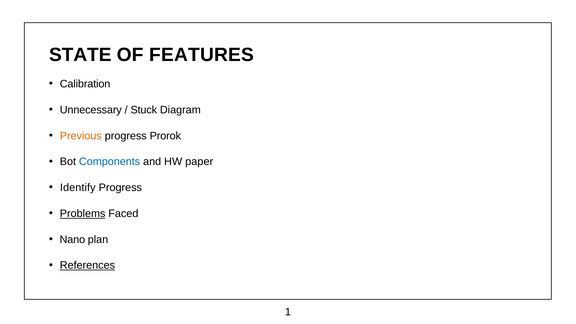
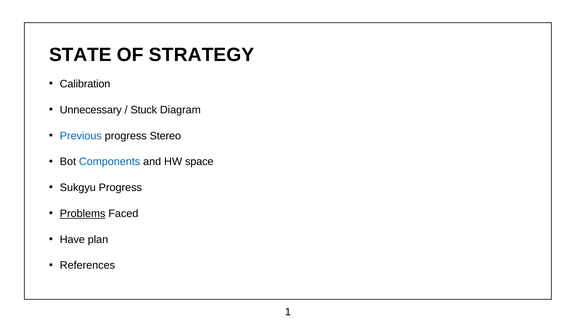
FEATURES: FEATURES -> STRATEGY
Previous colour: orange -> blue
Prorok: Prorok -> Stereo
paper: paper -> space
Identify: Identify -> Sukgyu
Nano: Nano -> Have
References underline: present -> none
